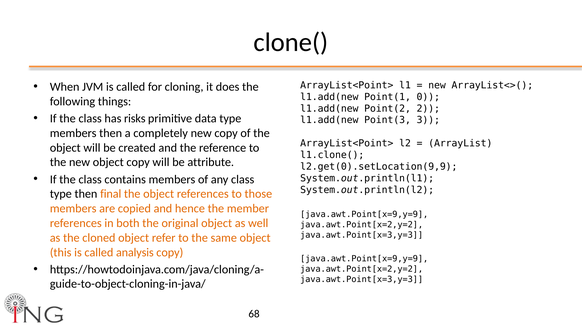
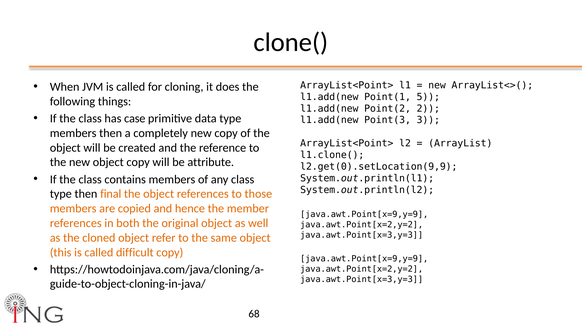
0: 0 -> 5
risks: risks -> case
analysis: analysis -> difficult
